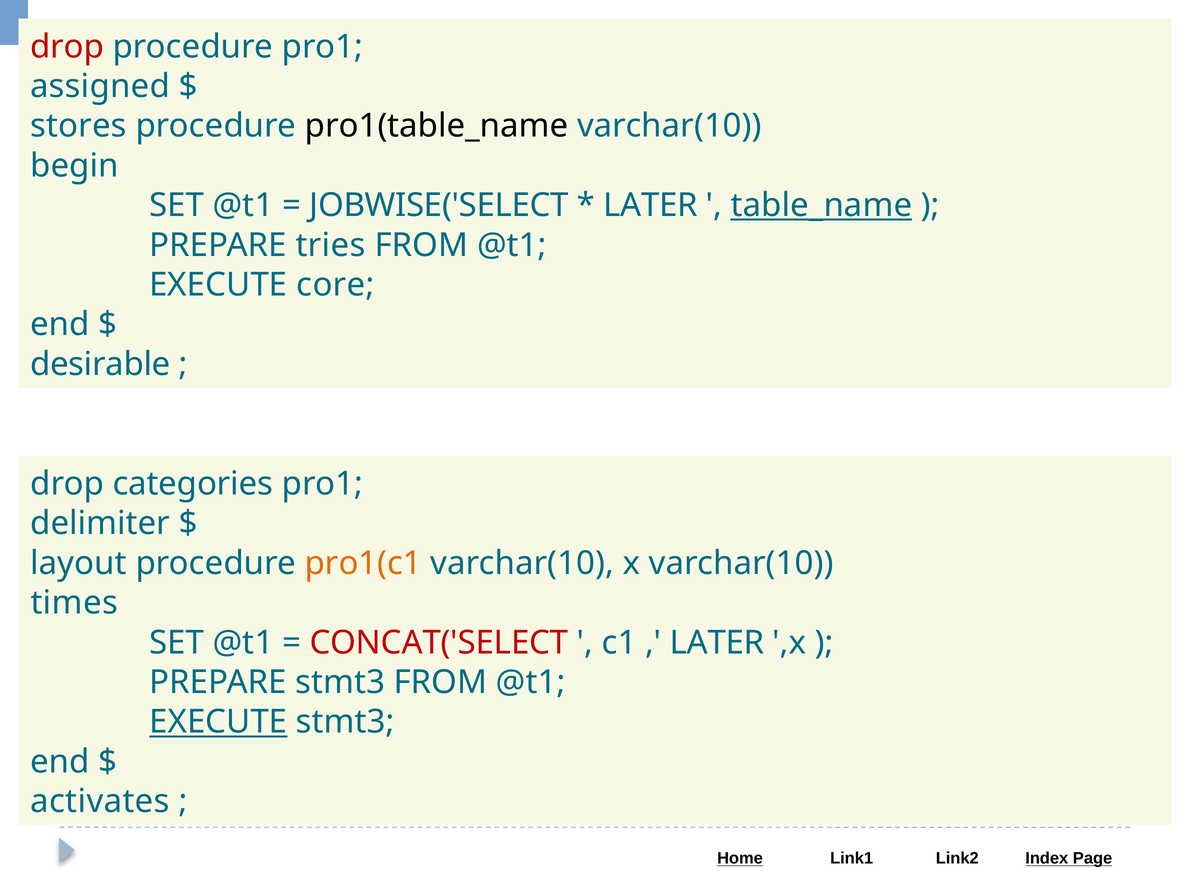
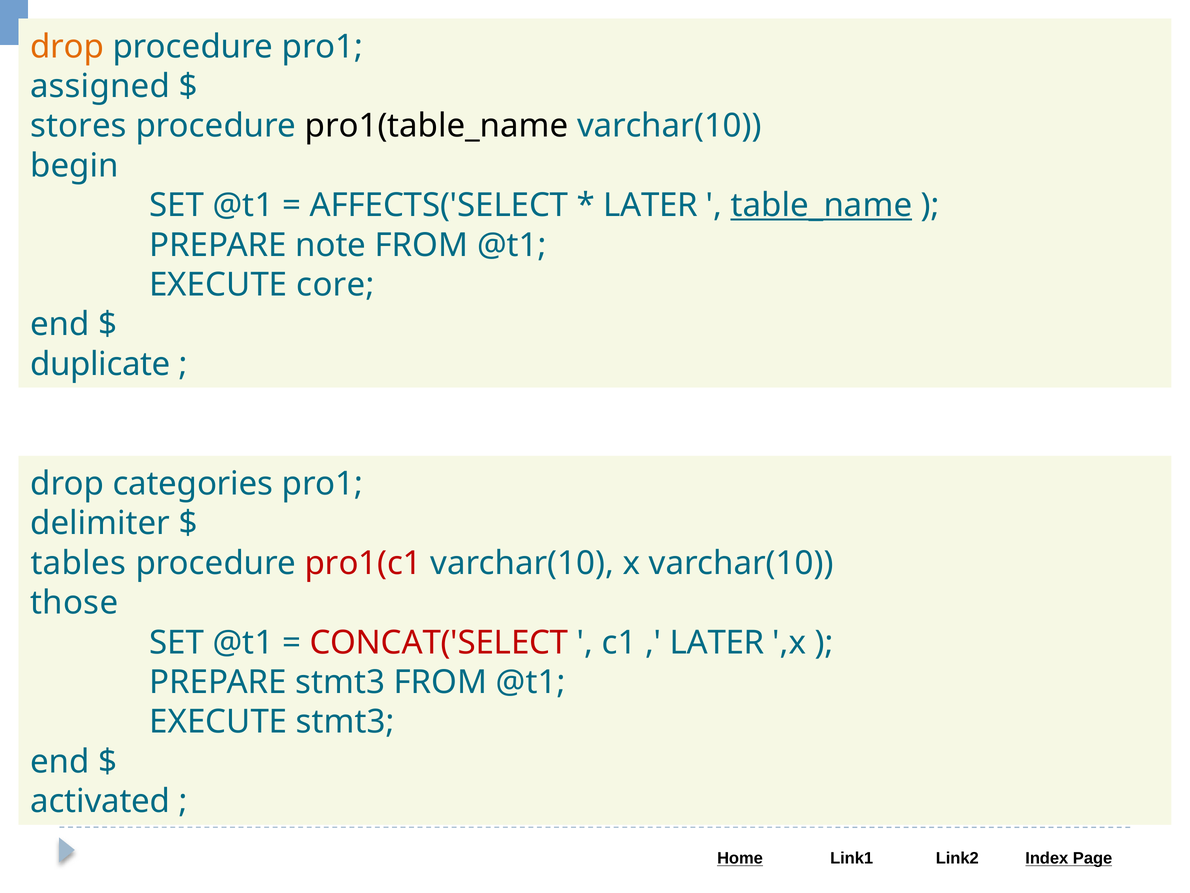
drop at (67, 47) colour: red -> orange
JOBWISE('SELECT: JOBWISE('SELECT -> AFFECTS('SELECT
tries: tries -> note
desirable: desirable -> duplicate
layout: layout -> tables
pro1(c1 colour: orange -> red
times: times -> those
EXECUTE at (218, 722) underline: present -> none
activates: activates -> activated
